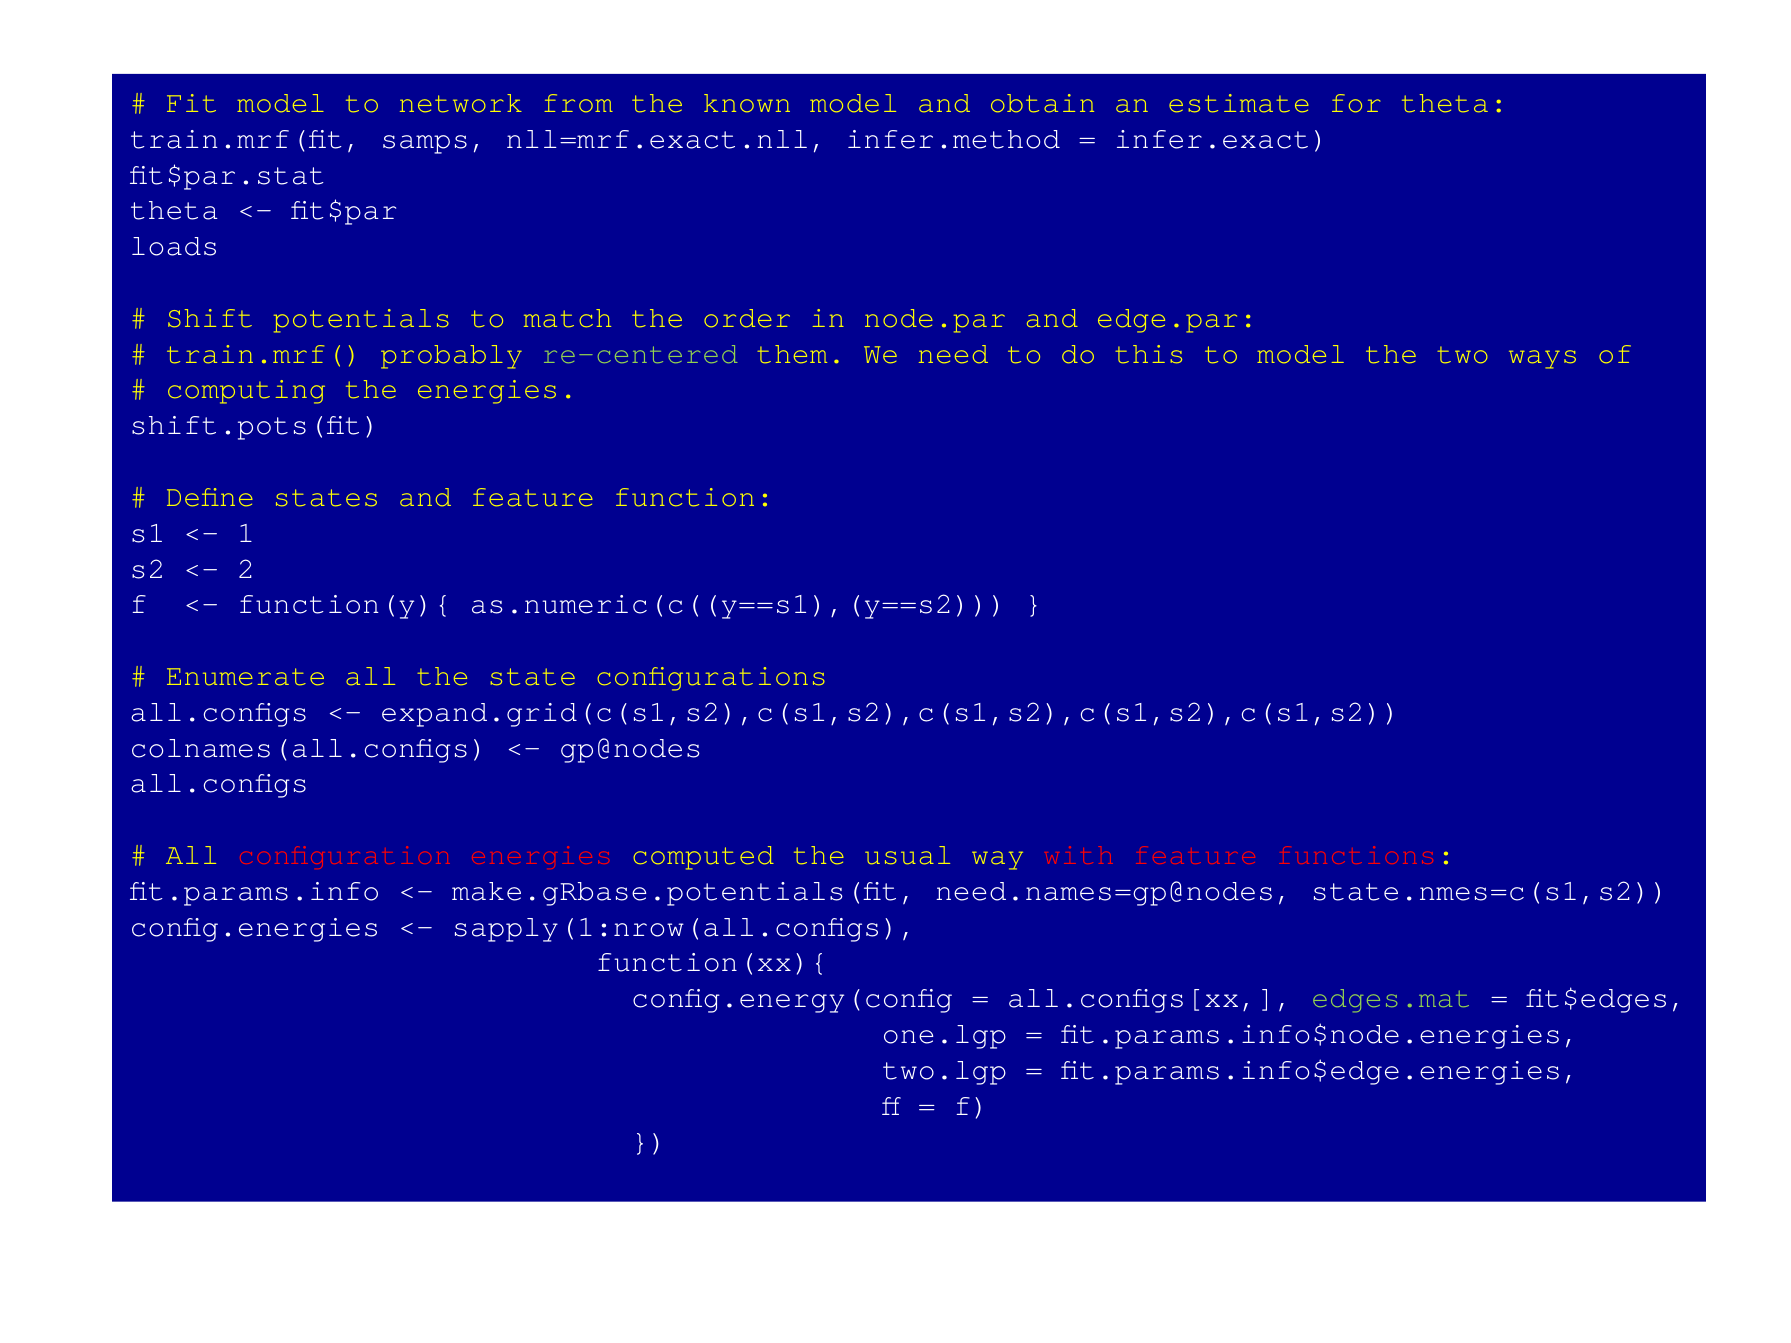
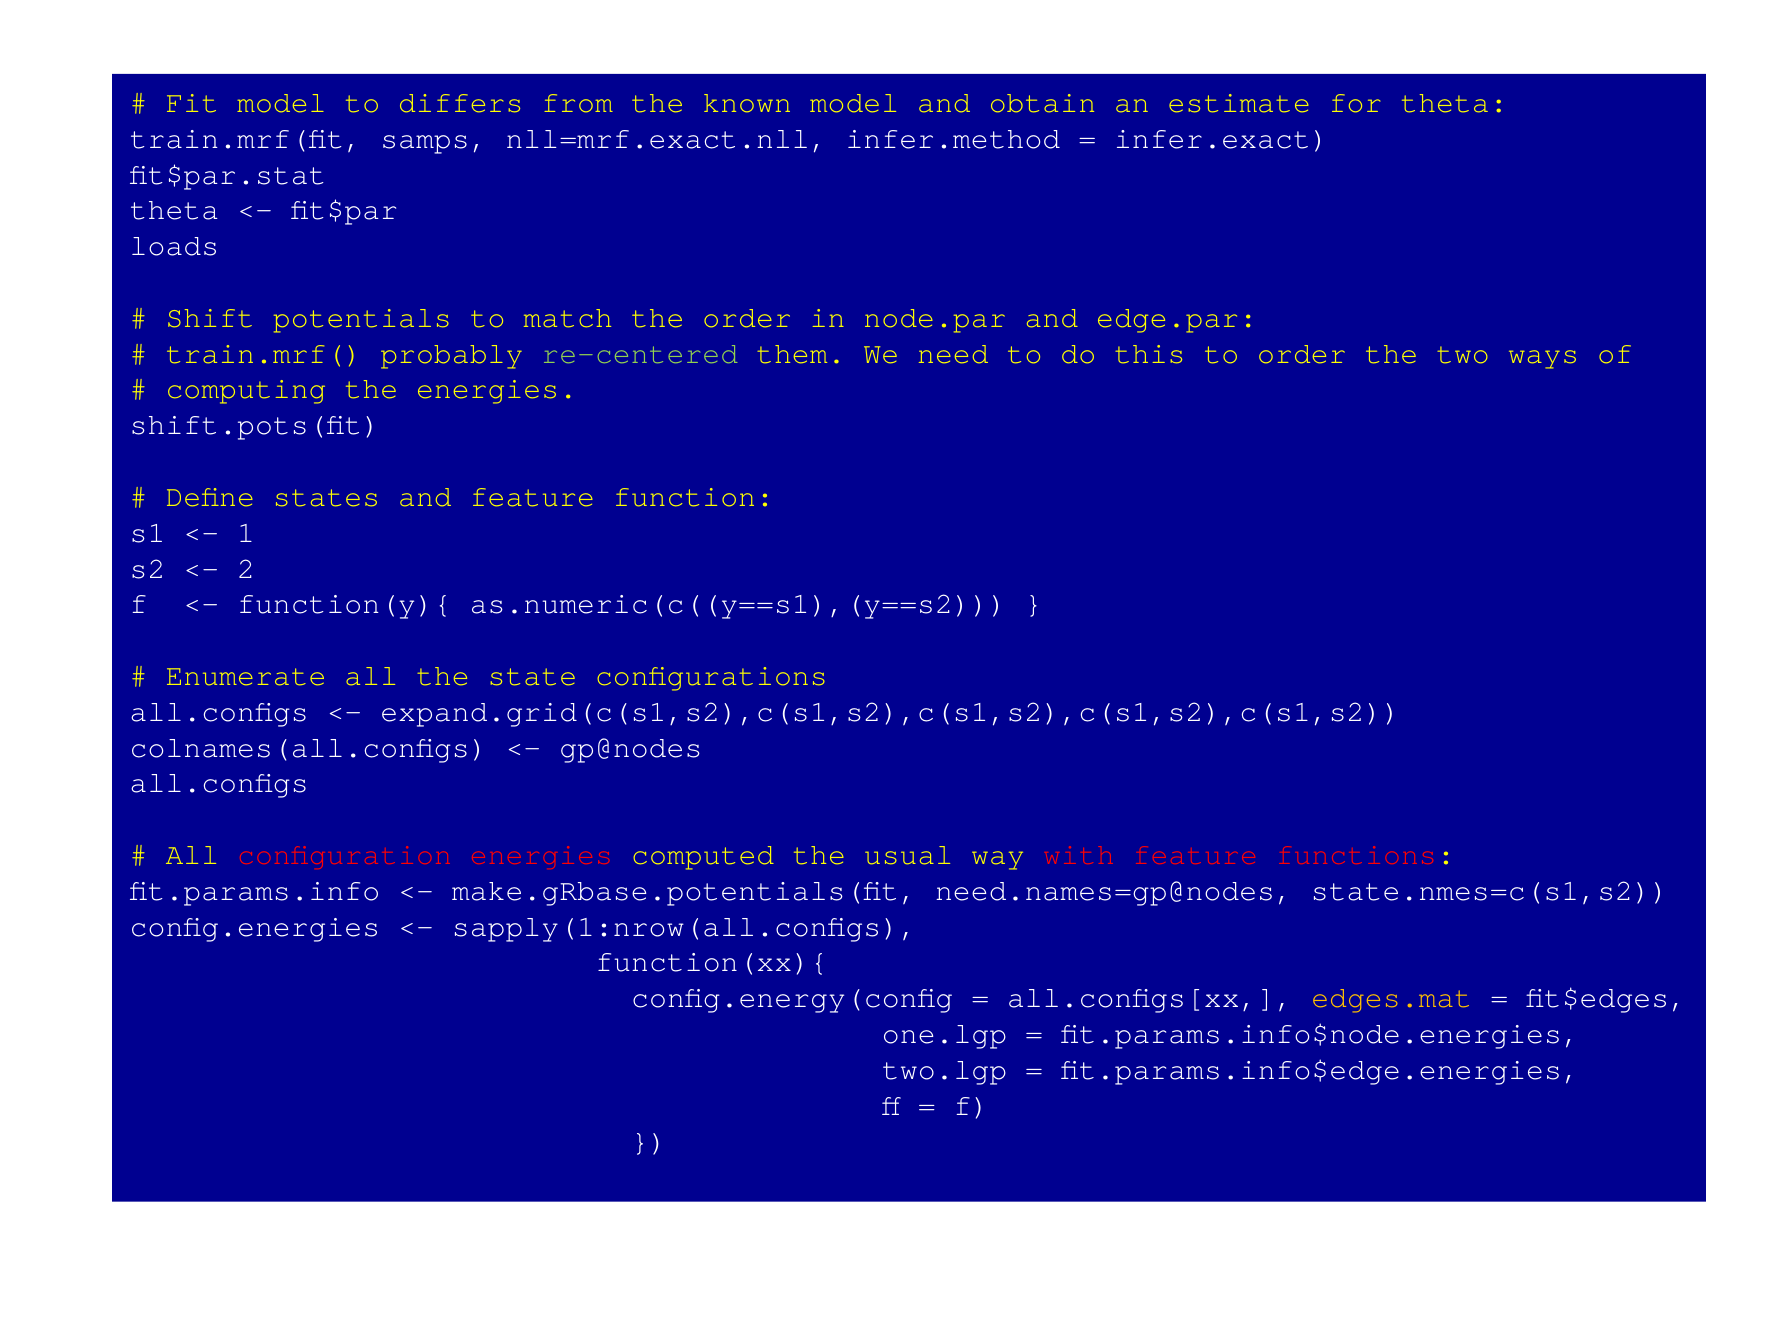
network: network -> differs
to model: model -> order
edges.mat colour: light green -> yellow
